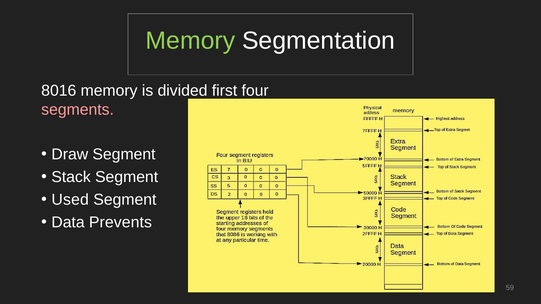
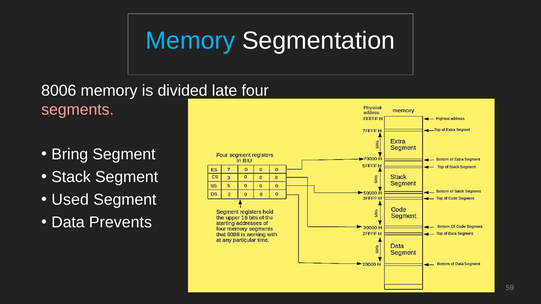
Memory at (190, 41) colour: light green -> light blue
8016: 8016 -> 8006
first: first -> late
Draw: Draw -> Bring
